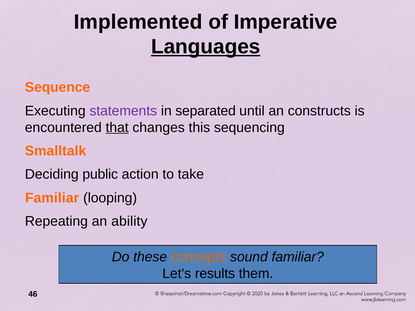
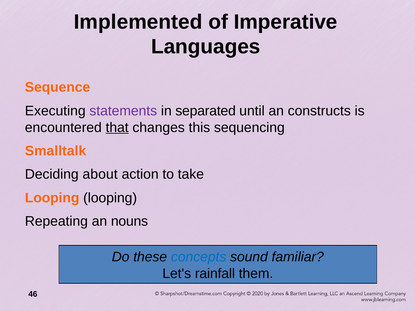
Languages underline: present -> none
public: public -> about
Familiar at (52, 198): Familiar -> Looping
ability: ability -> nouns
concepts colour: orange -> blue
results: results -> rainfall
